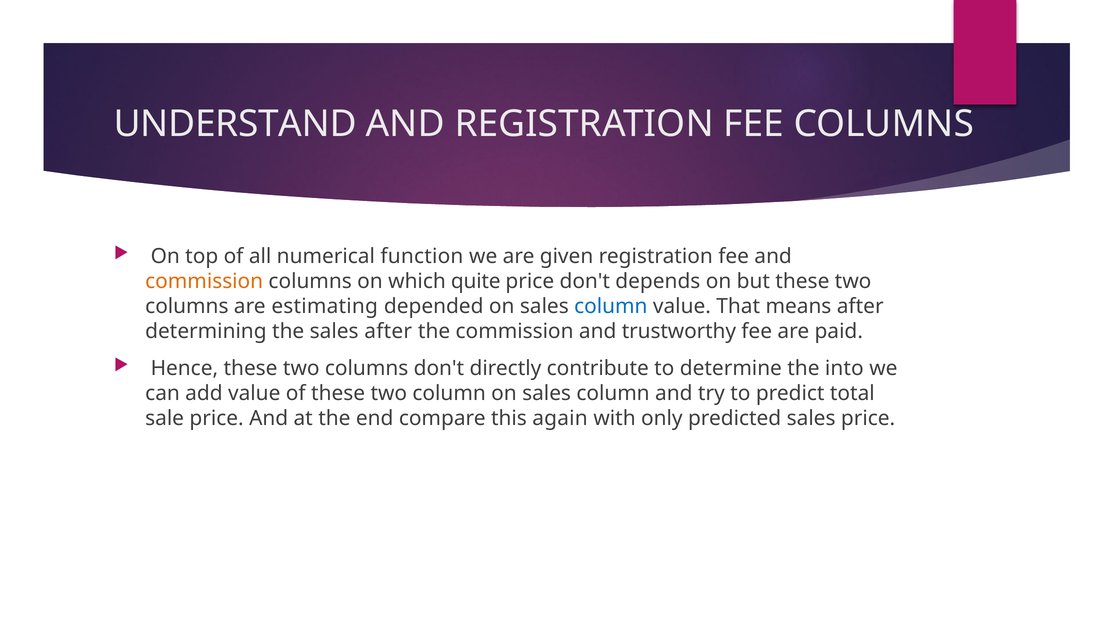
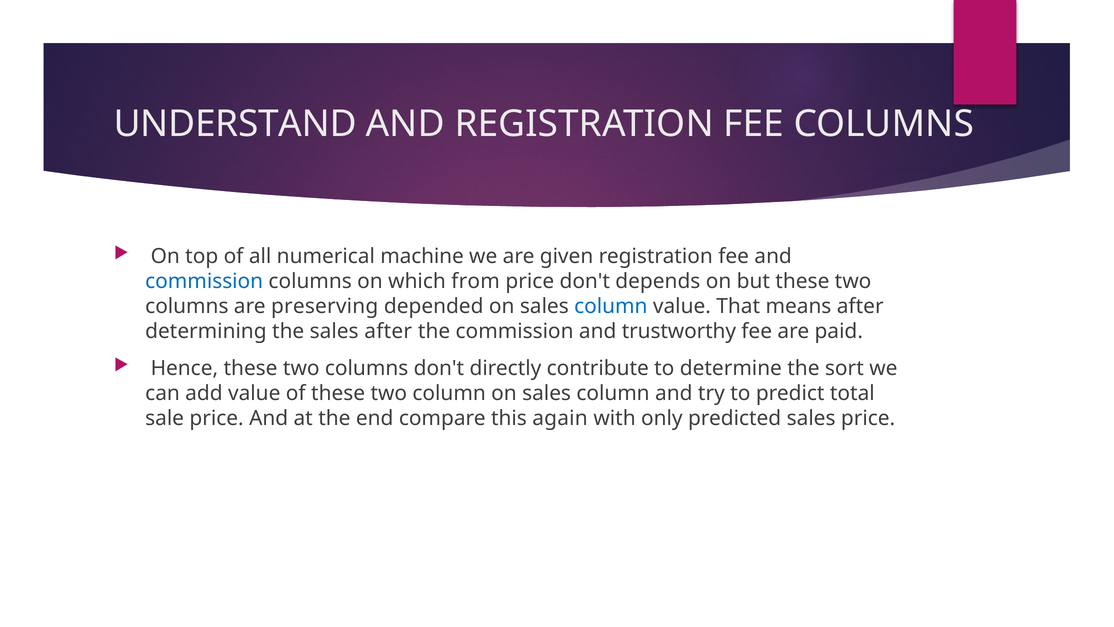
function: function -> machine
commission at (204, 281) colour: orange -> blue
quite: quite -> from
estimating: estimating -> preserving
into: into -> sort
